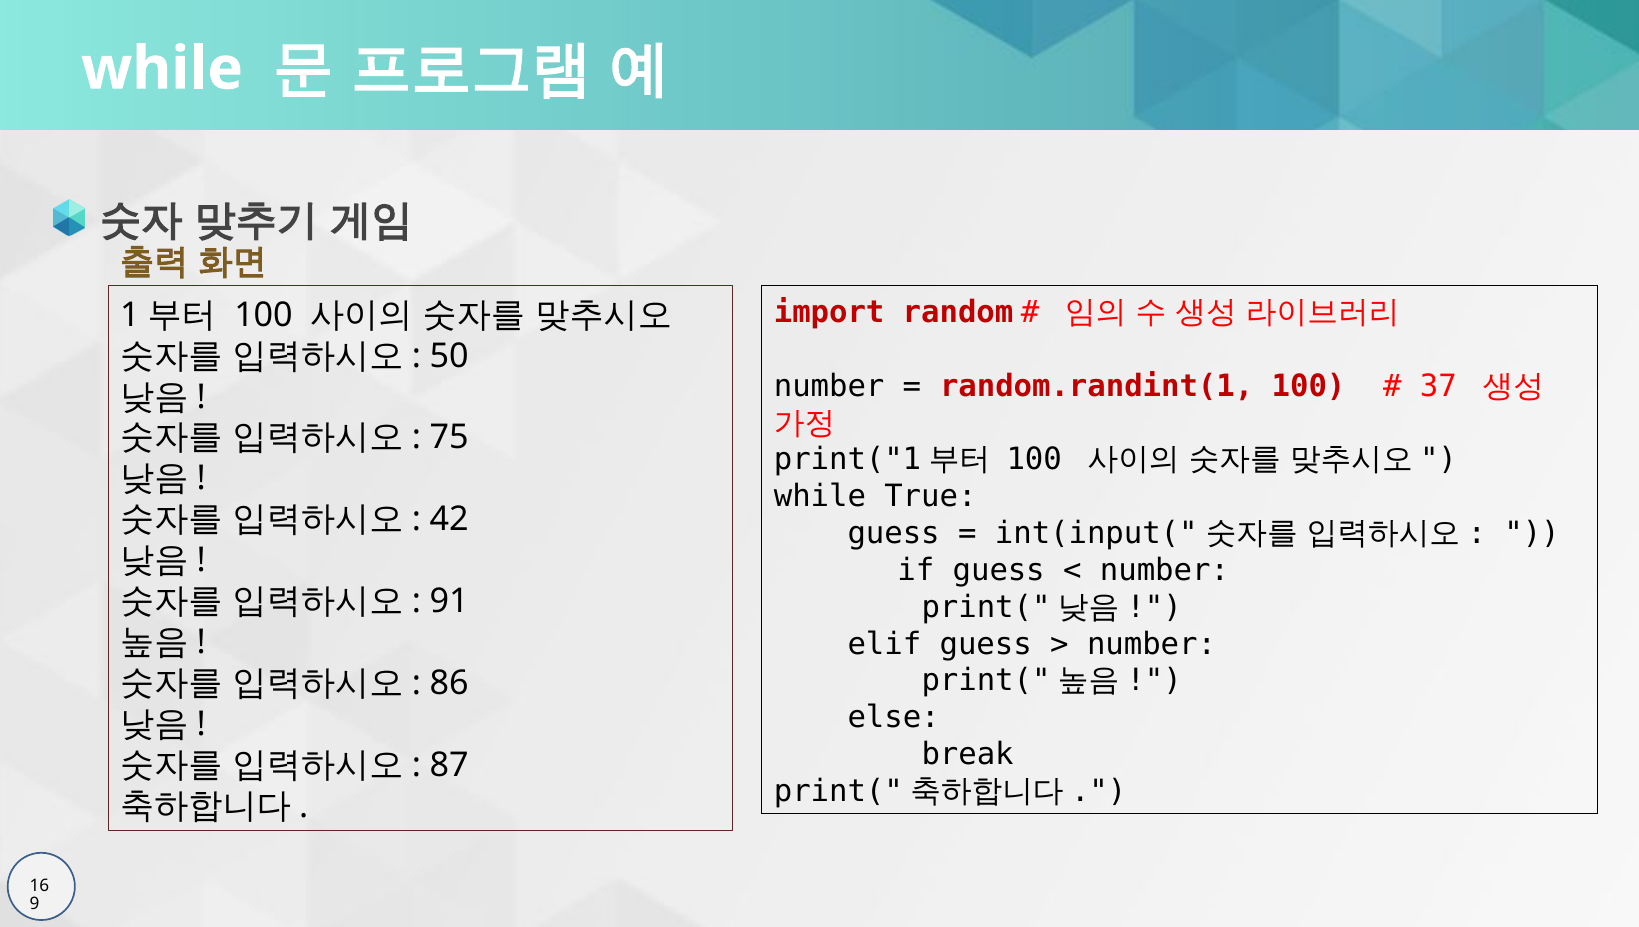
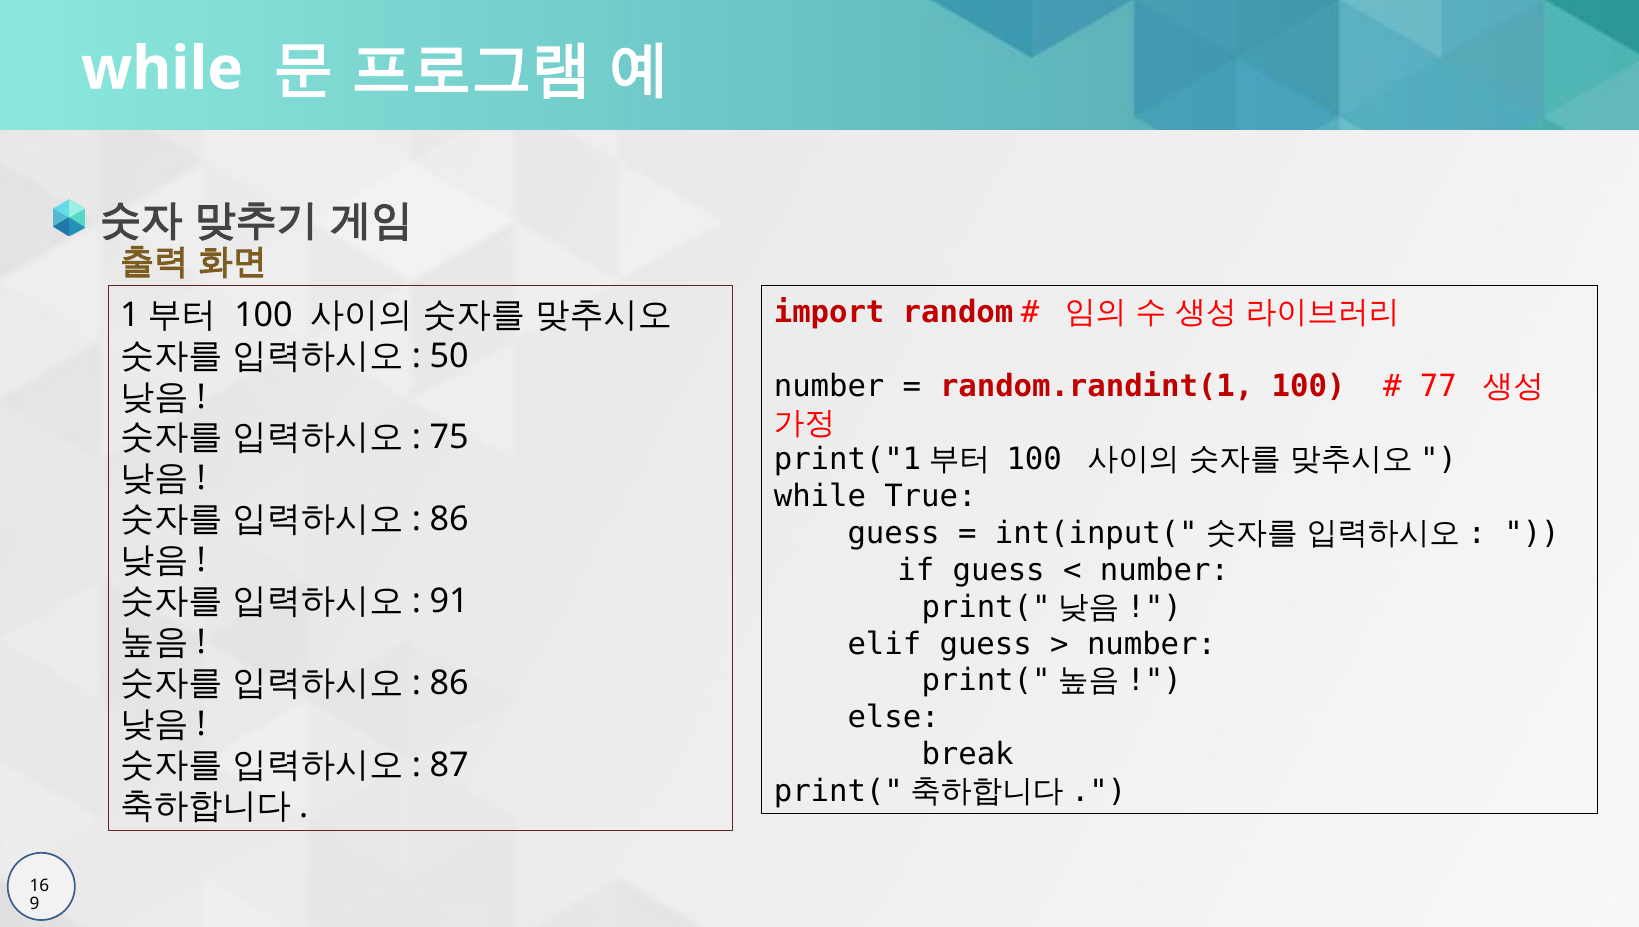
37: 37 -> 77
42 at (449, 519): 42 -> 86
